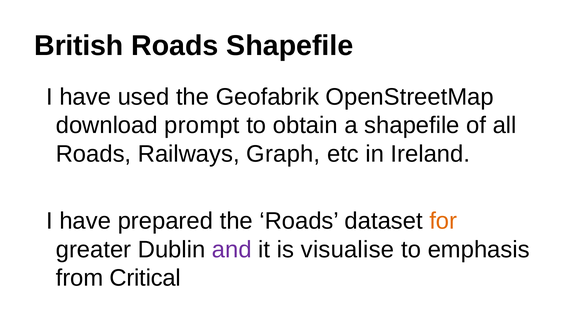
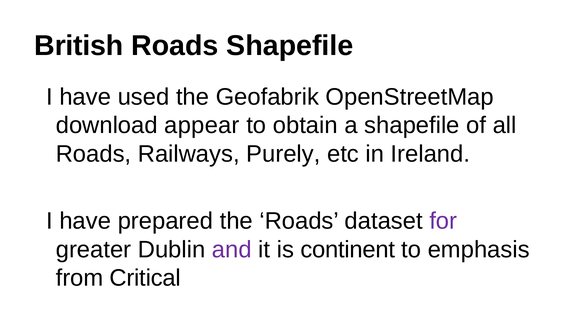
prompt: prompt -> appear
Graph: Graph -> Purely
for colour: orange -> purple
visualise: visualise -> continent
